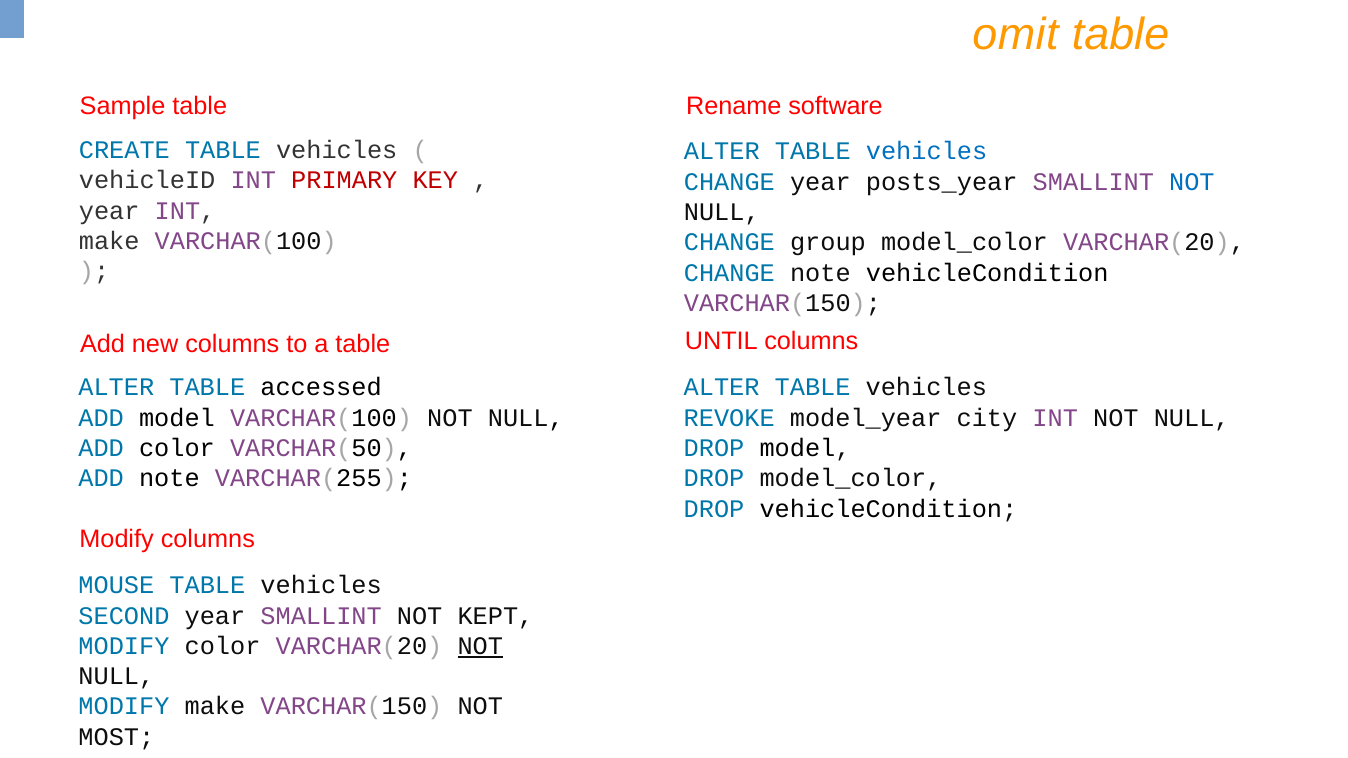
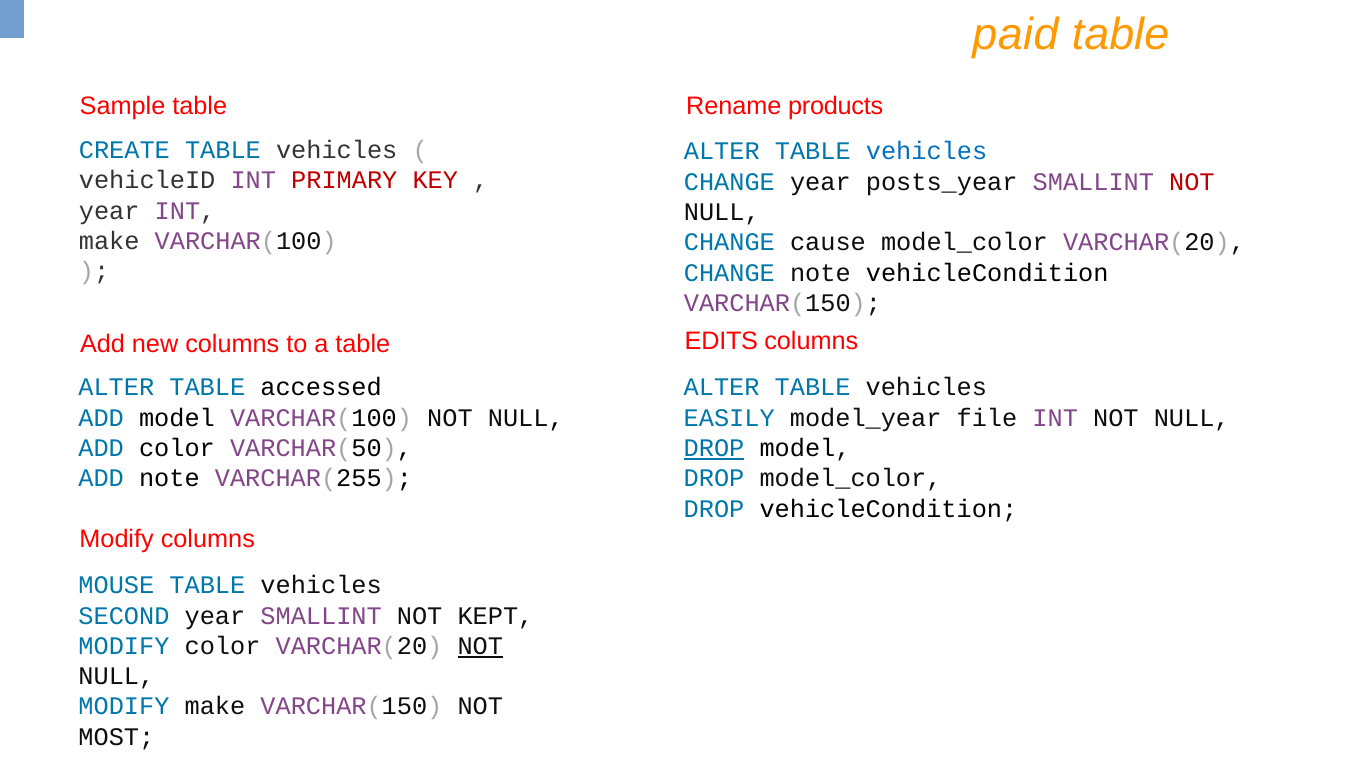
omit: omit -> paid
software: software -> products
NOT at (1192, 182) colour: blue -> red
group: group -> cause
UNTIL: UNTIL -> EDITS
REVOKE: REVOKE -> EASILY
city: city -> file
DROP at (714, 448) underline: none -> present
